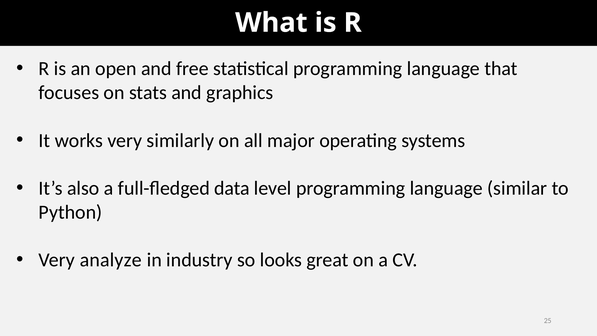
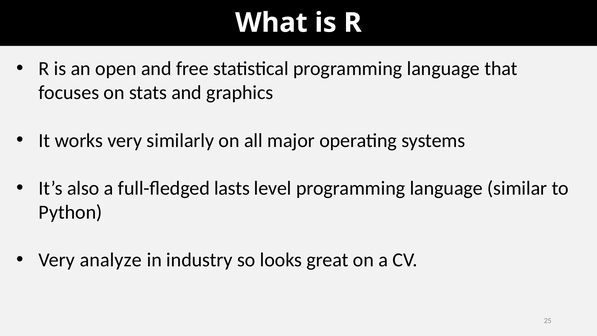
data: data -> lasts
